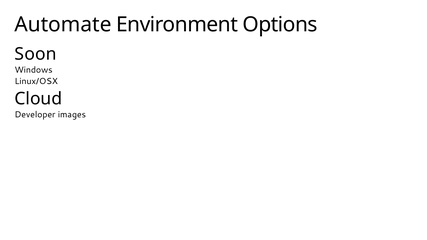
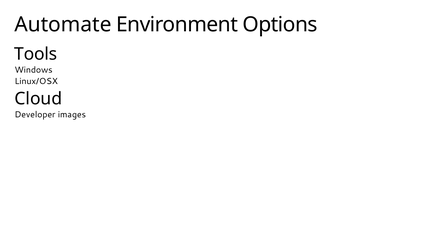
Soon: Soon -> Tools
